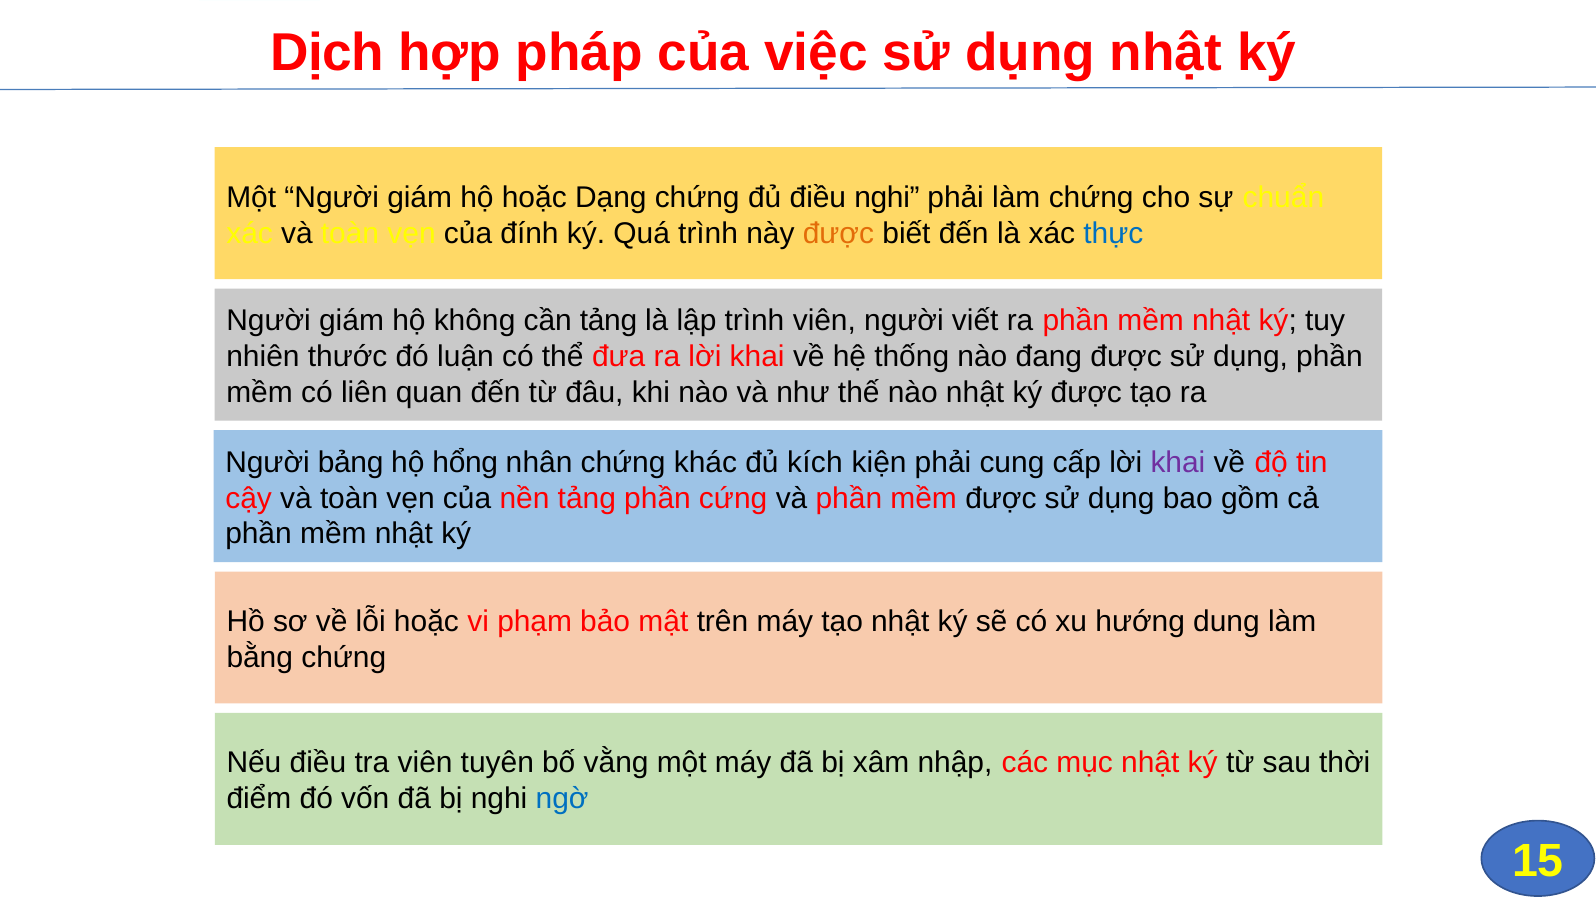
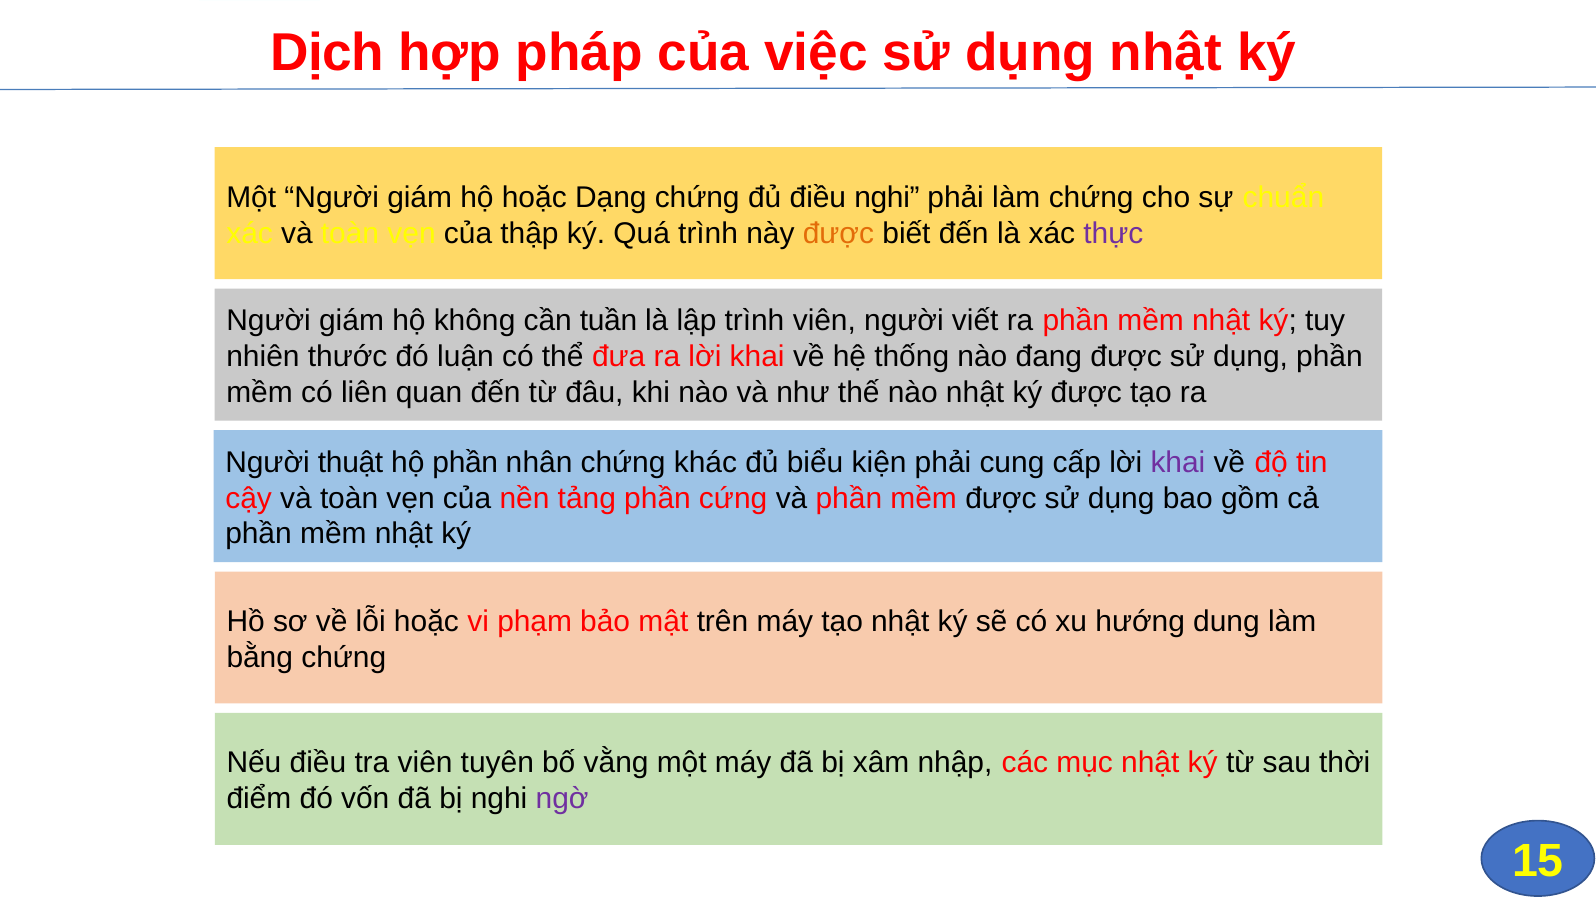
đính: đính -> thập
thực colour: blue -> purple
cần tảng: tảng -> tuần
bảng: bảng -> thuật
hộ hổng: hổng -> phần
kích: kích -> biểu
ngờ colour: blue -> purple
